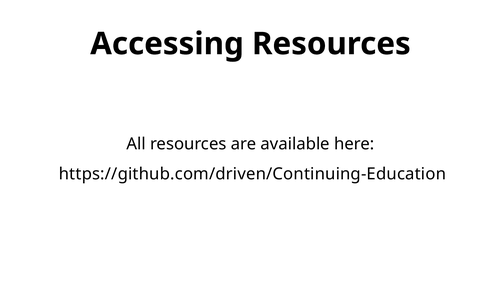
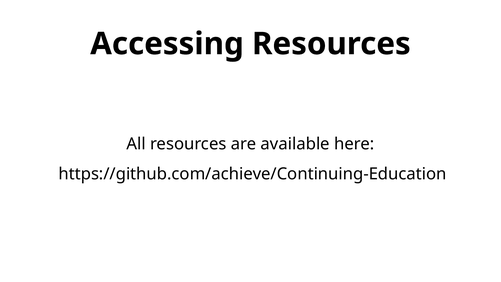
https://github.com/driven/Continuing-Education: https://github.com/driven/Continuing-Education -> https://github.com/achieve/Continuing-Education
